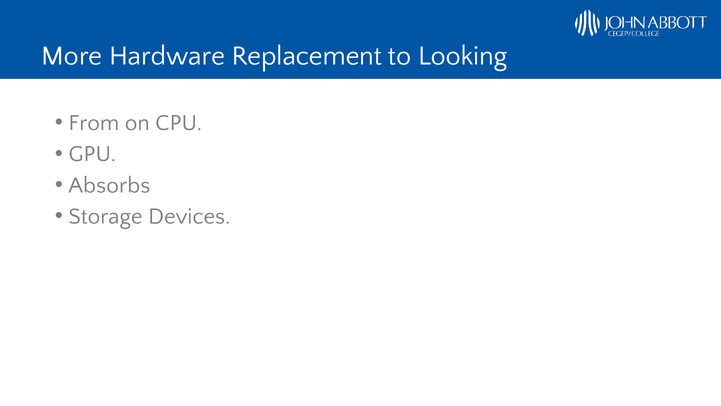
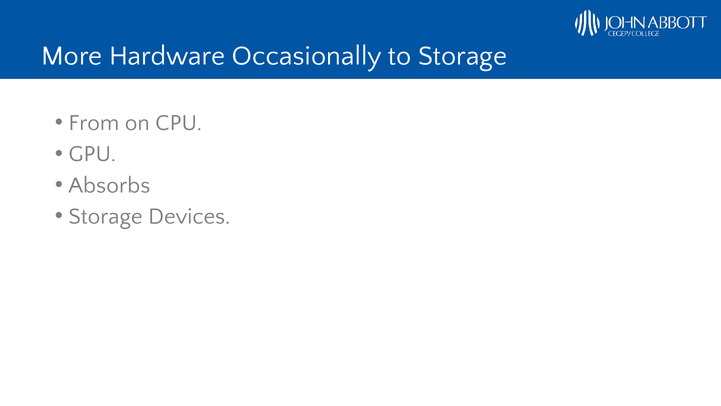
Replacement: Replacement -> Occasionally
to Looking: Looking -> Storage
